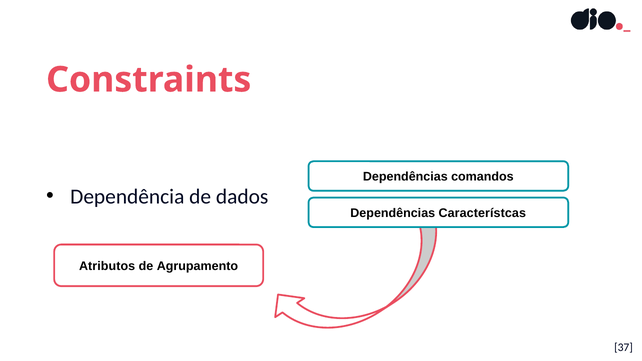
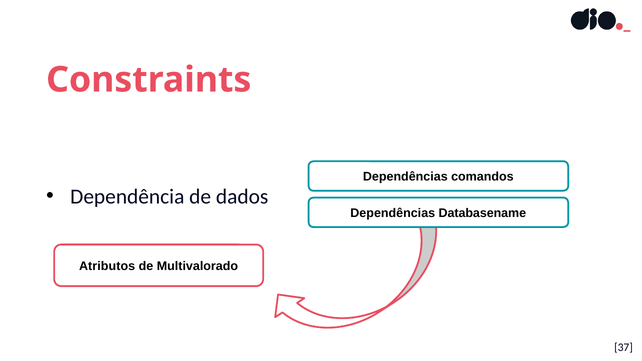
Característcas: Característcas -> Databasename
Agrupamento: Agrupamento -> Multivalorado
